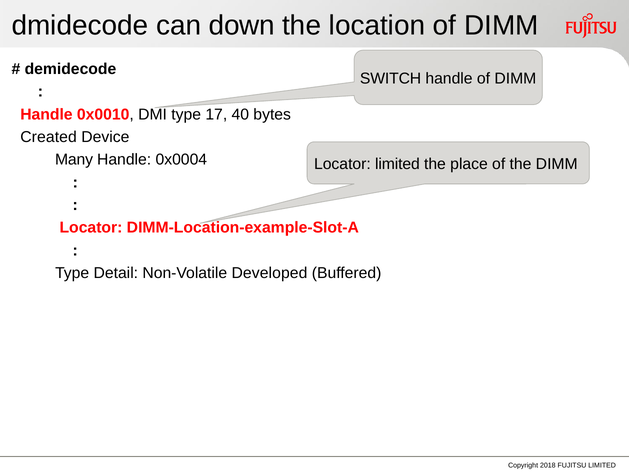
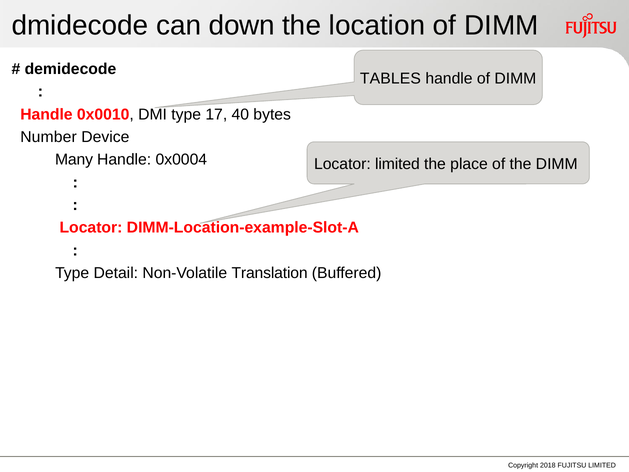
SWITCH: SWITCH -> TABLES
Created: Created -> Number
Developed: Developed -> Translation
